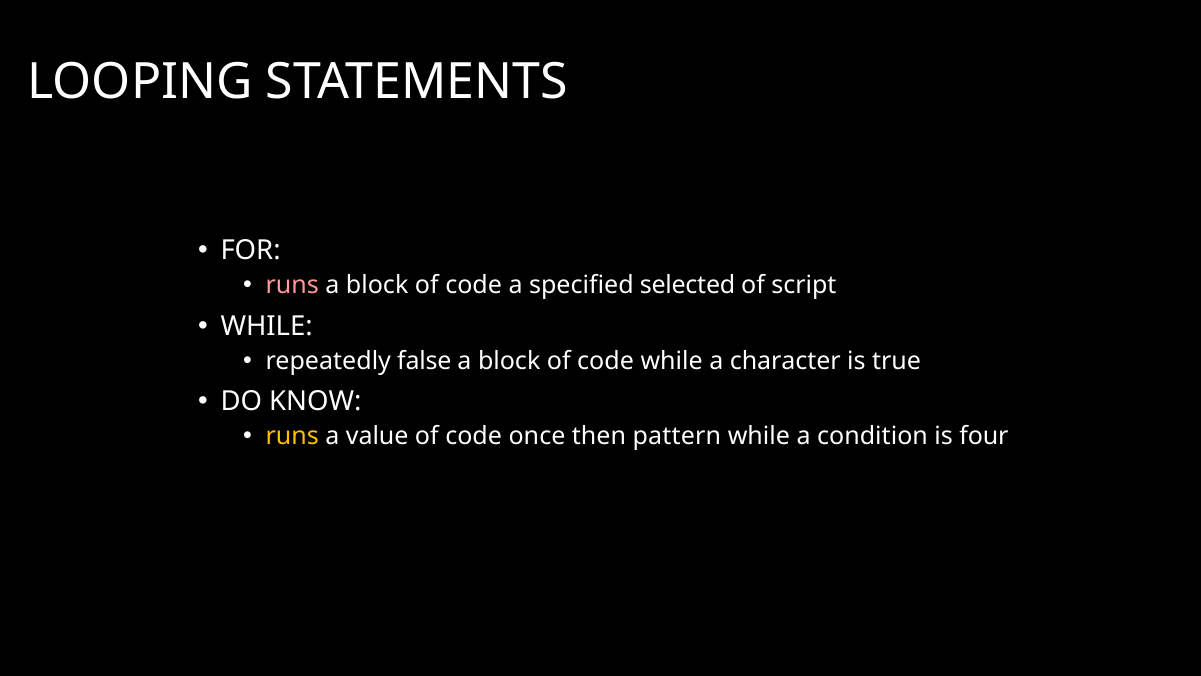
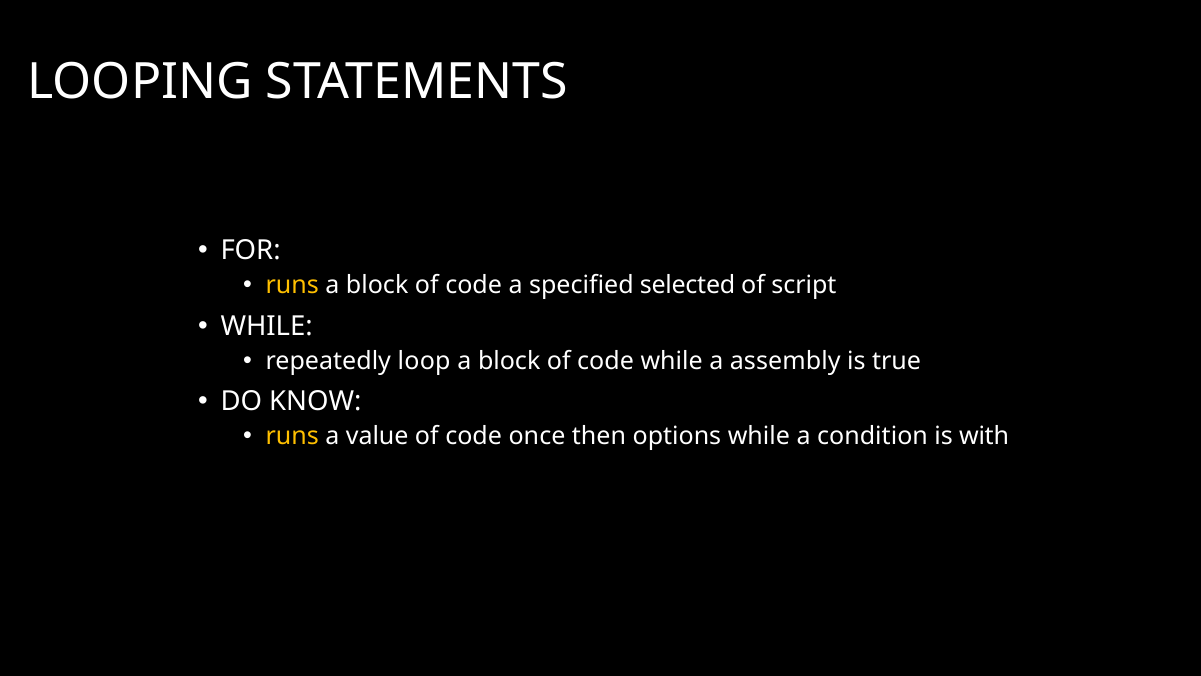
runs at (292, 285) colour: pink -> yellow
false: false -> loop
character: character -> assembly
pattern: pattern -> options
four: four -> with
